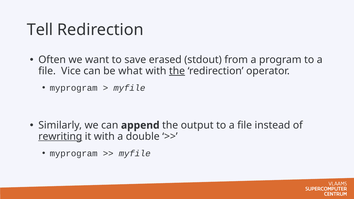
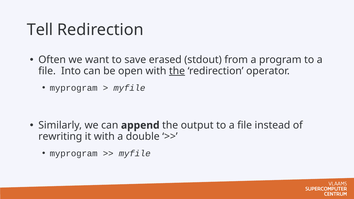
Vice: Vice -> Into
what: what -> open
rewriting underline: present -> none
